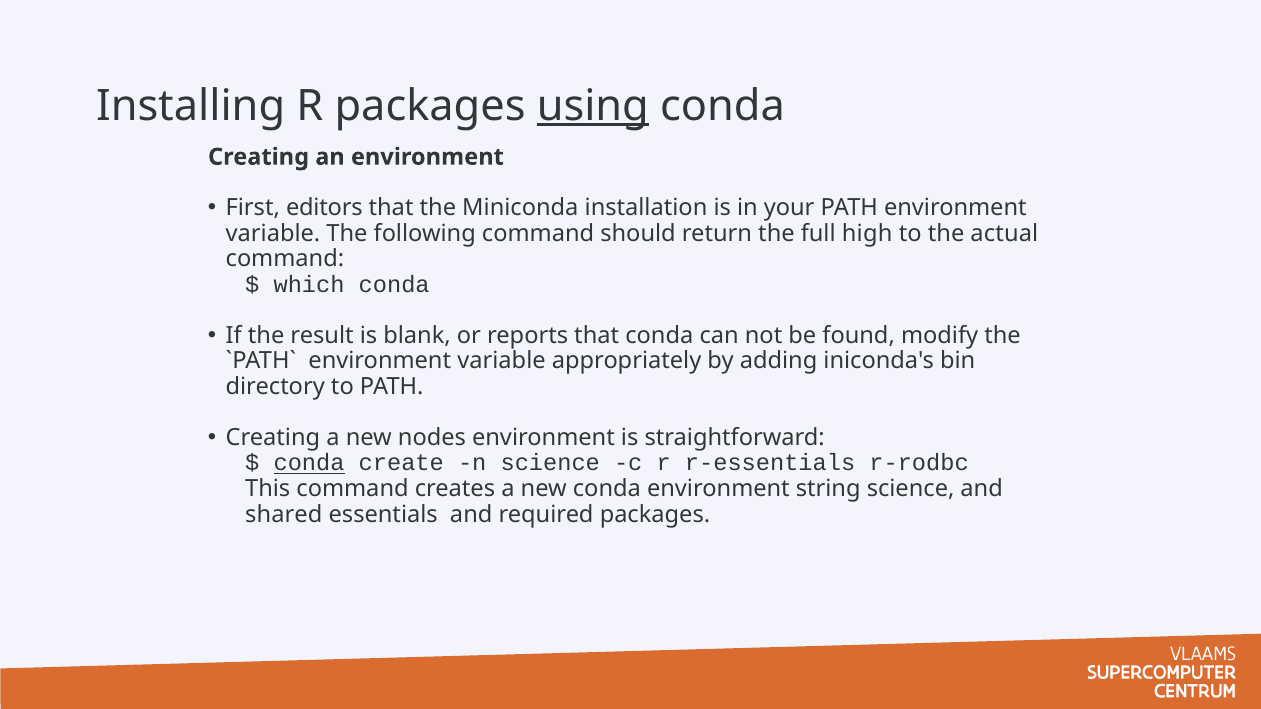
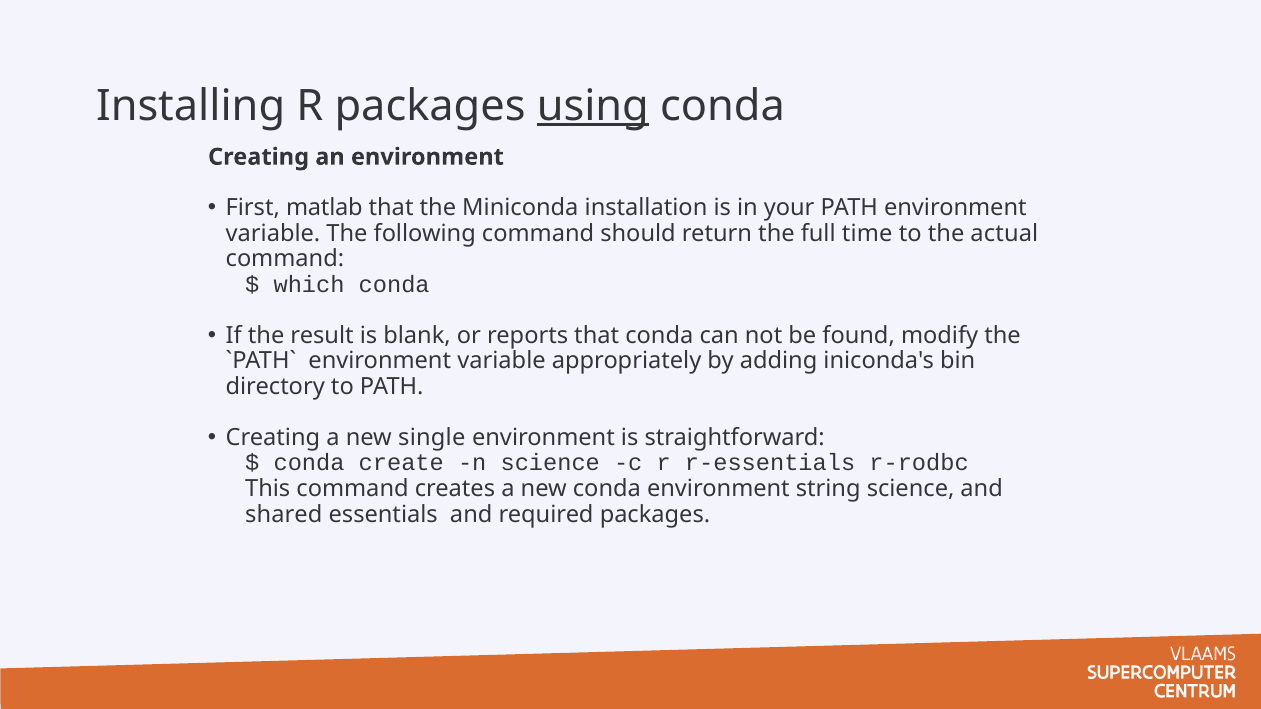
editors: editors -> matlab
high: high -> time
nodes: nodes -> single
conda at (309, 463) underline: present -> none
